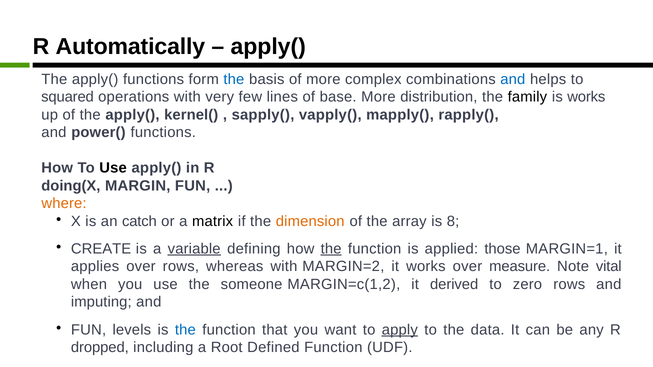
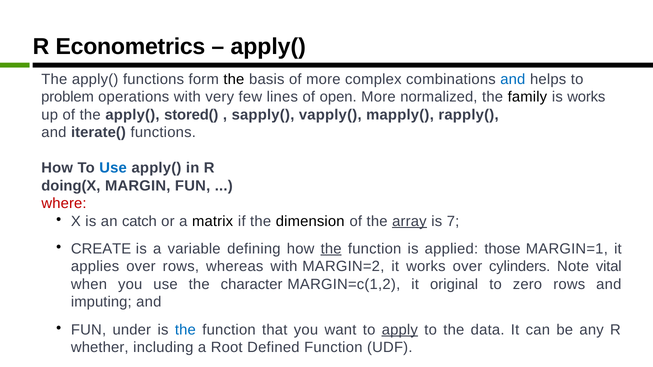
Automatically: Automatically -> Econometrics
the at (234, 79) colour: blue -> black
squared: squared -> problem
base: base -> open
distribution: distribution -> normalized
kernel(: kernel( -> stored(
power(: power( -> iterate(
Use at (113, 168) colour: black -> blue
where colour: orange -> red
dimension colour: orange -> black
array underline: none -> present
8: 8 -> 7
variable underline: present -> none
measure: measure -> cylinders
someone: someone -> character
derived: derived -> original
levels: levels -> under
dropped: dropped -> whether
